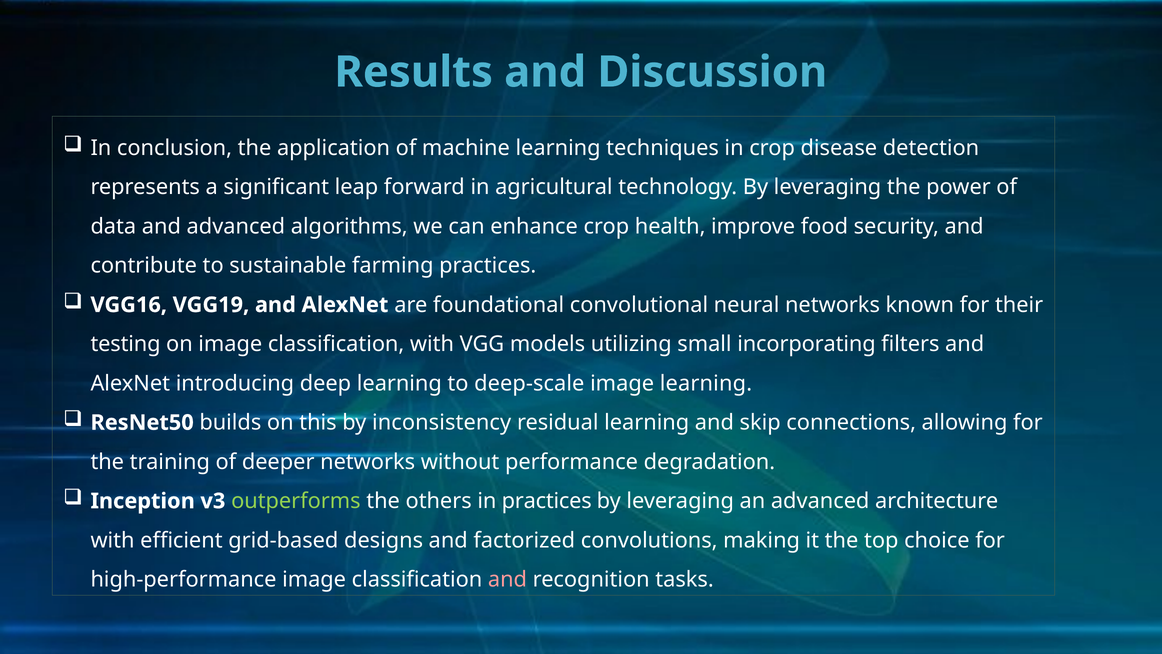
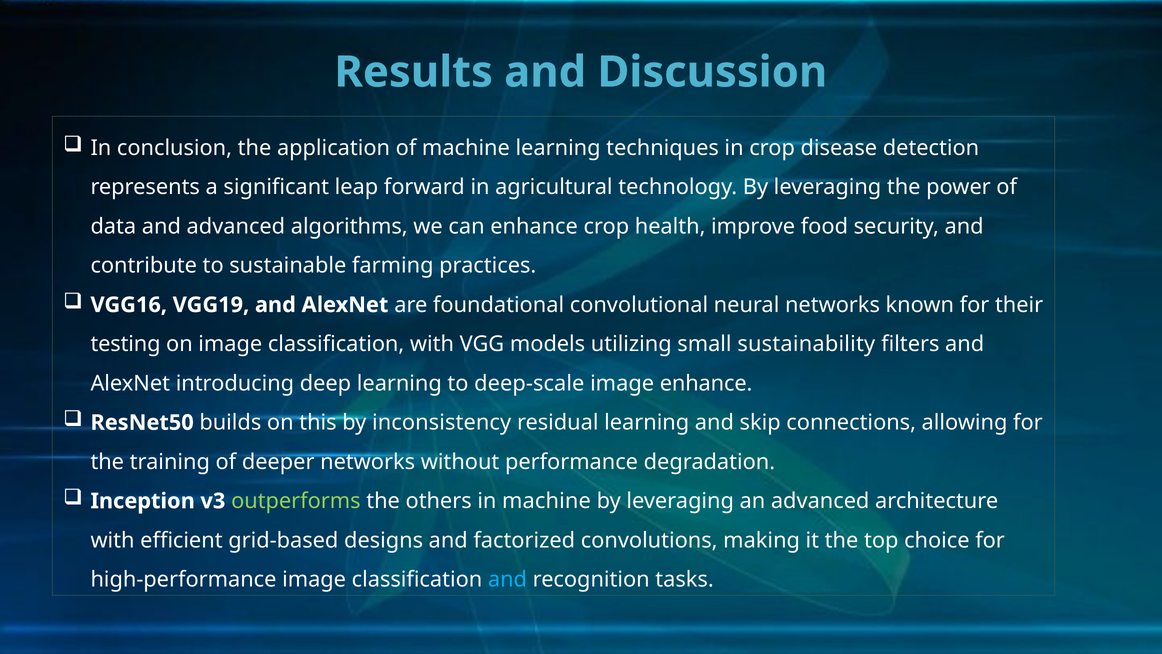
incorporating: incorporating -> sustainability
image learning: learning -> enhance
in practices: practices -> machine
and at (507, 579) colour: pink -> light blue
